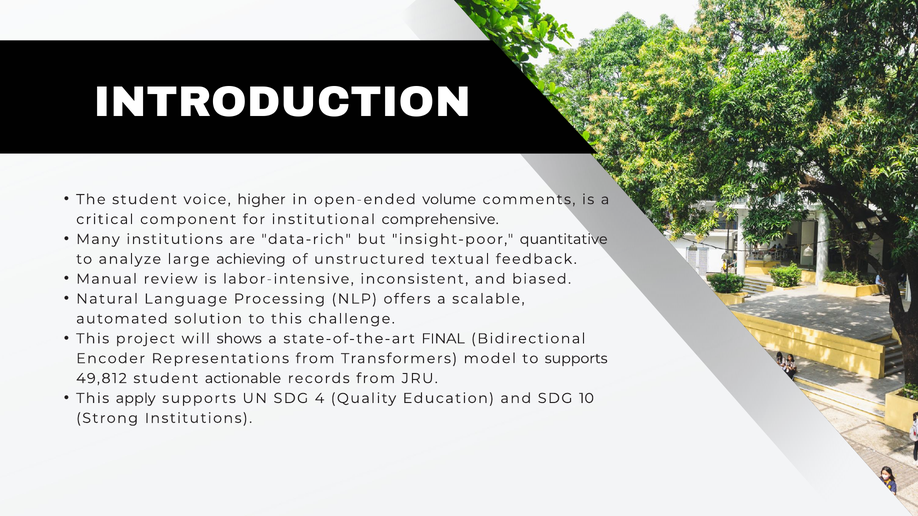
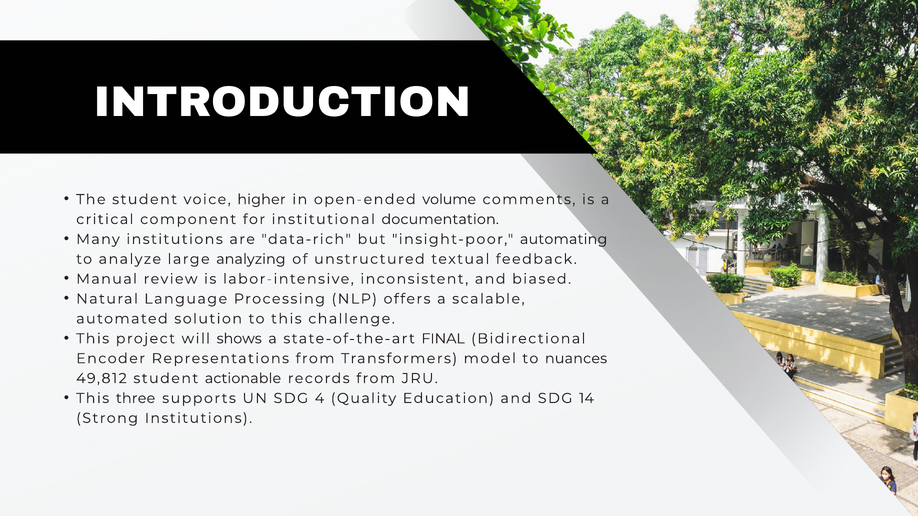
comprehensive: comprehensive -> documentation
quantitative: quantitative -> automating
achieving: achieving -> analyzing
to supports: supports -> nuances
apply: apply -> three
10: 10 -> 14
